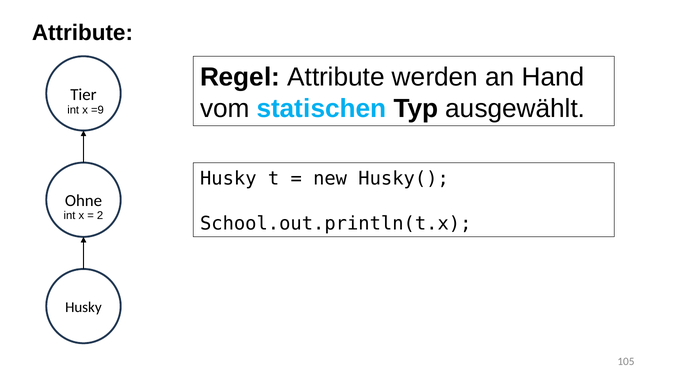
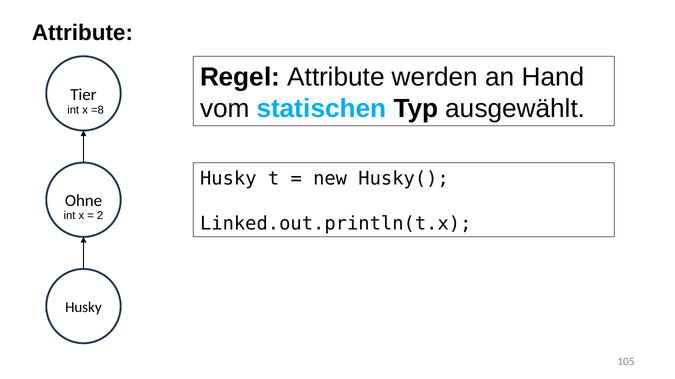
=9: =9 -> =8
School.out.println(t.x: School.out.println(t.x -> Linked.out.println(t.x
